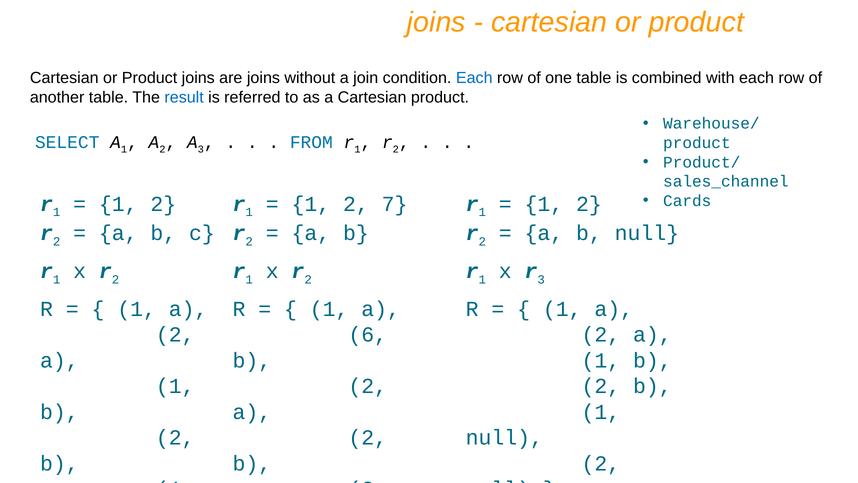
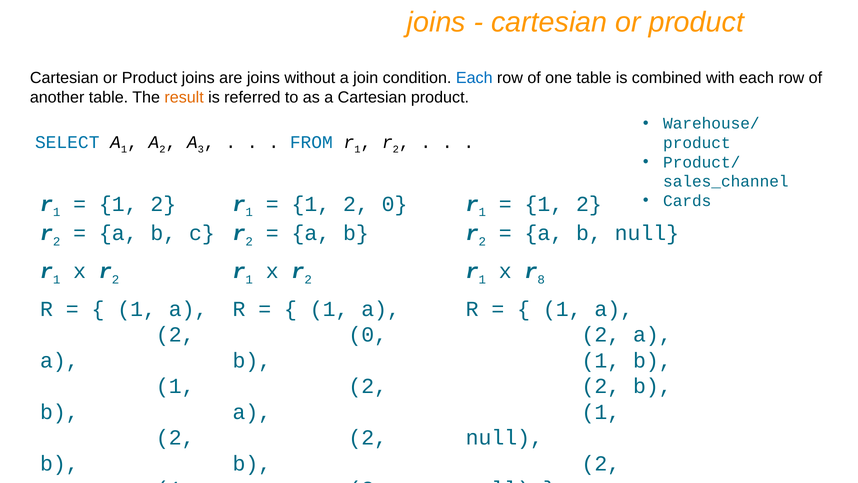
result colour: blue -> orange
2 7: 7 -> 0
r 3: 3 -> 8
6 at (368, 335): 6 -> 0
